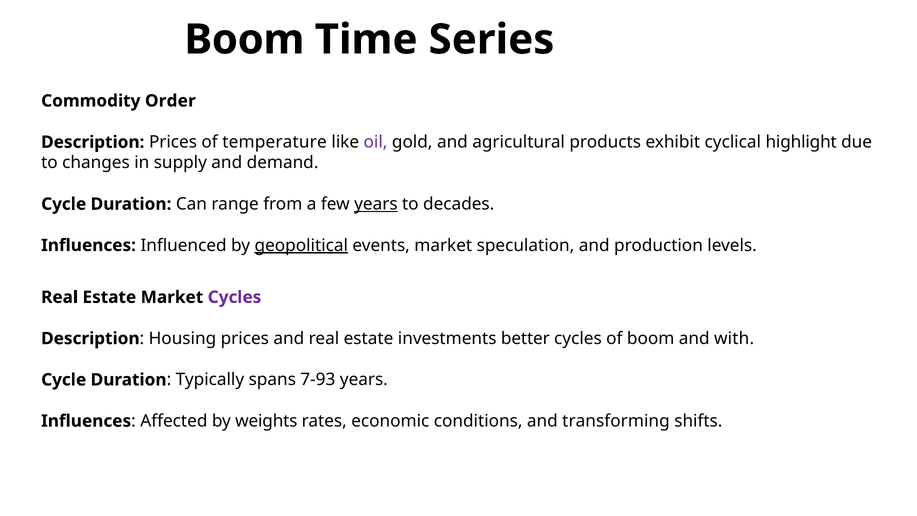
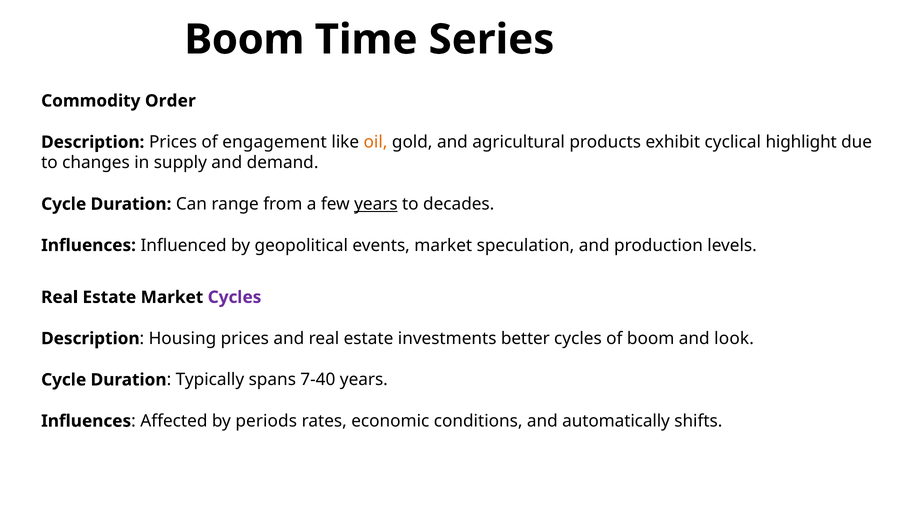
temperature: temperature -> engagement
oil colour: purple -> orange
geopolitical underline: present -> none
with: with -> look
7-93: 7-93 -> 7-40
weights: weights -> periods
transforming: transforming -> automatically
